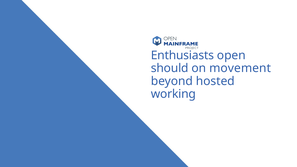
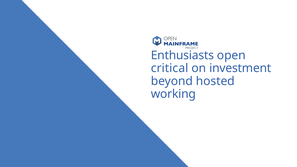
should: should -> critical
movement: movement -> investment
